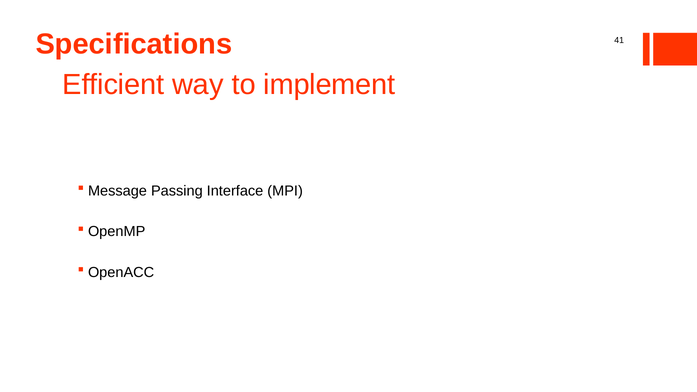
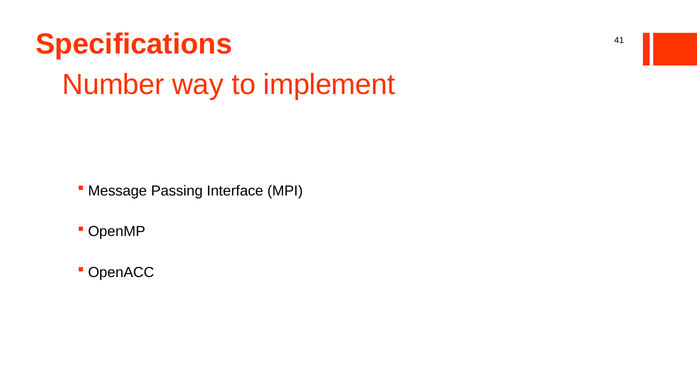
Efficient: Efficient -> Number
